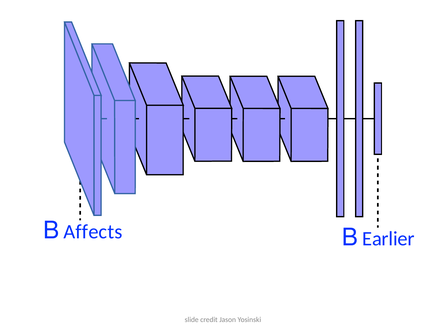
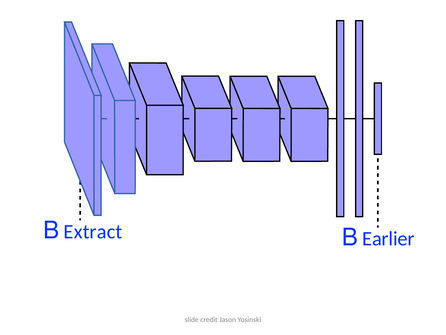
Affects: Affects -> Extract
